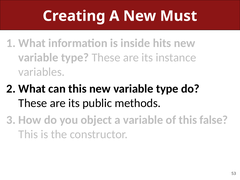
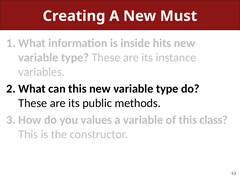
object: object -> values
false: false -> class
